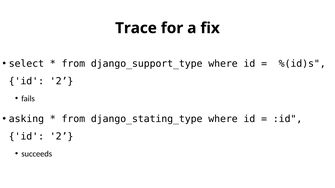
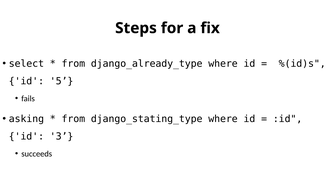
Trace: Trace -> Steps
django_support_type: django_support_type -> django_already_type
2 at (62, 81): 2 -> 5
2 at (62, 137): 2 -> 3
